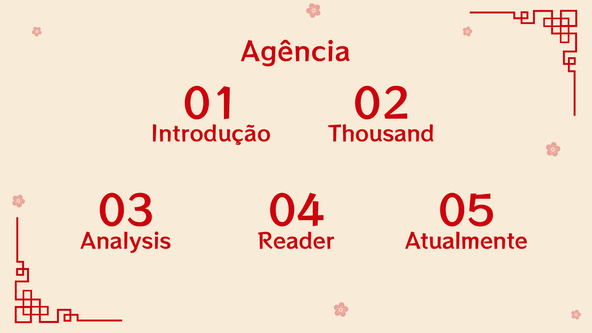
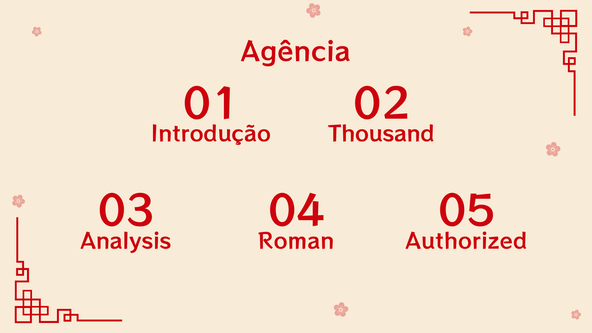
Reader: Reader -> Roman
Atualmente: Atualmente -> Authorized
